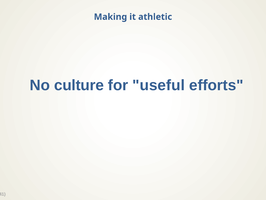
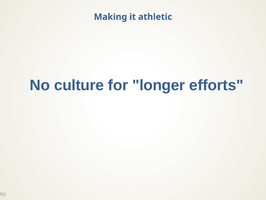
useful: useful -> longer
